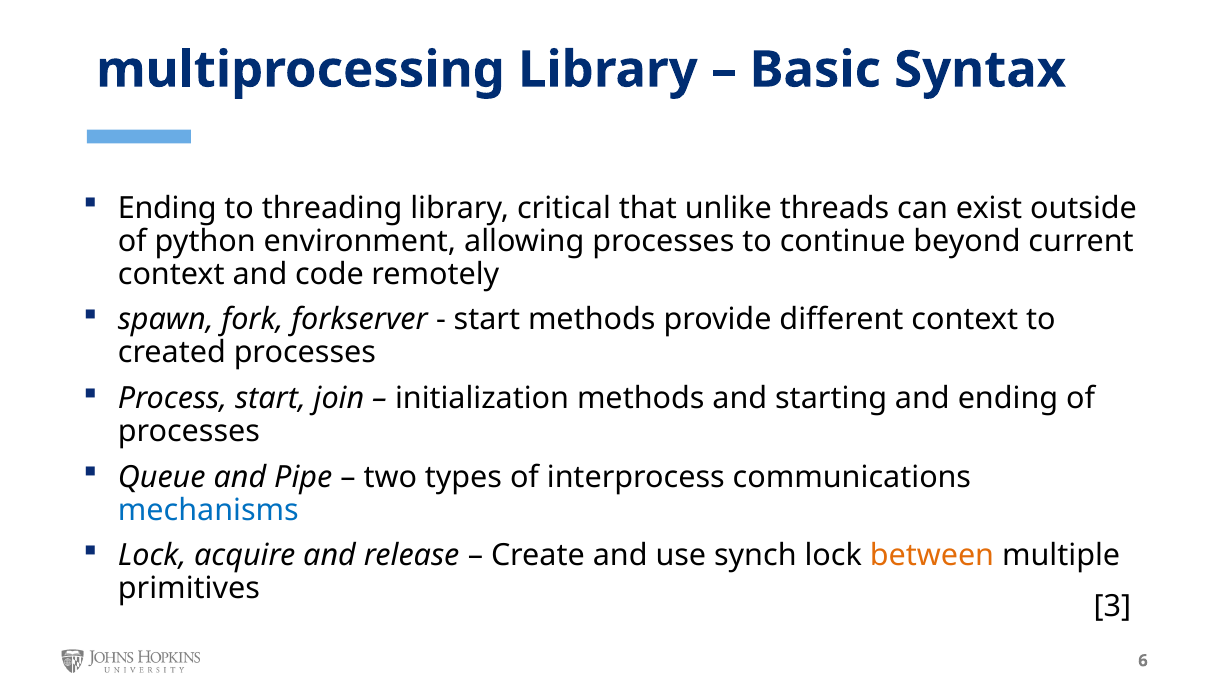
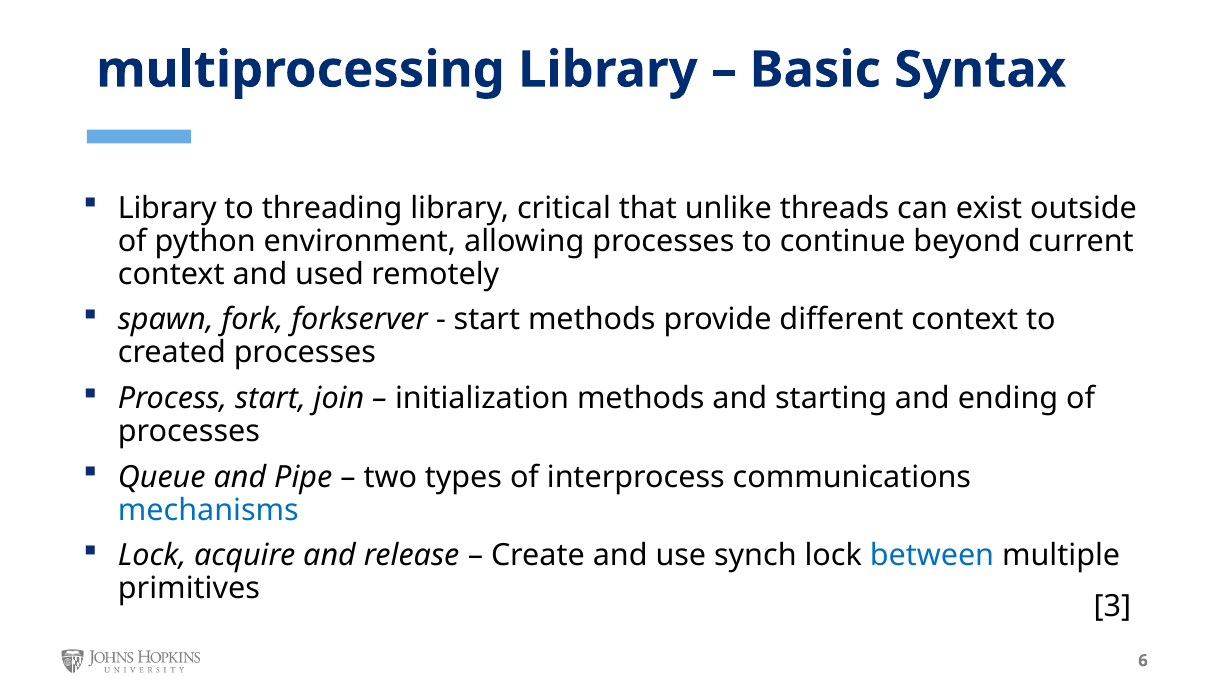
Ending at (167, 208): Ending -> Library
code: code -> used
between colour: orange -> blue
